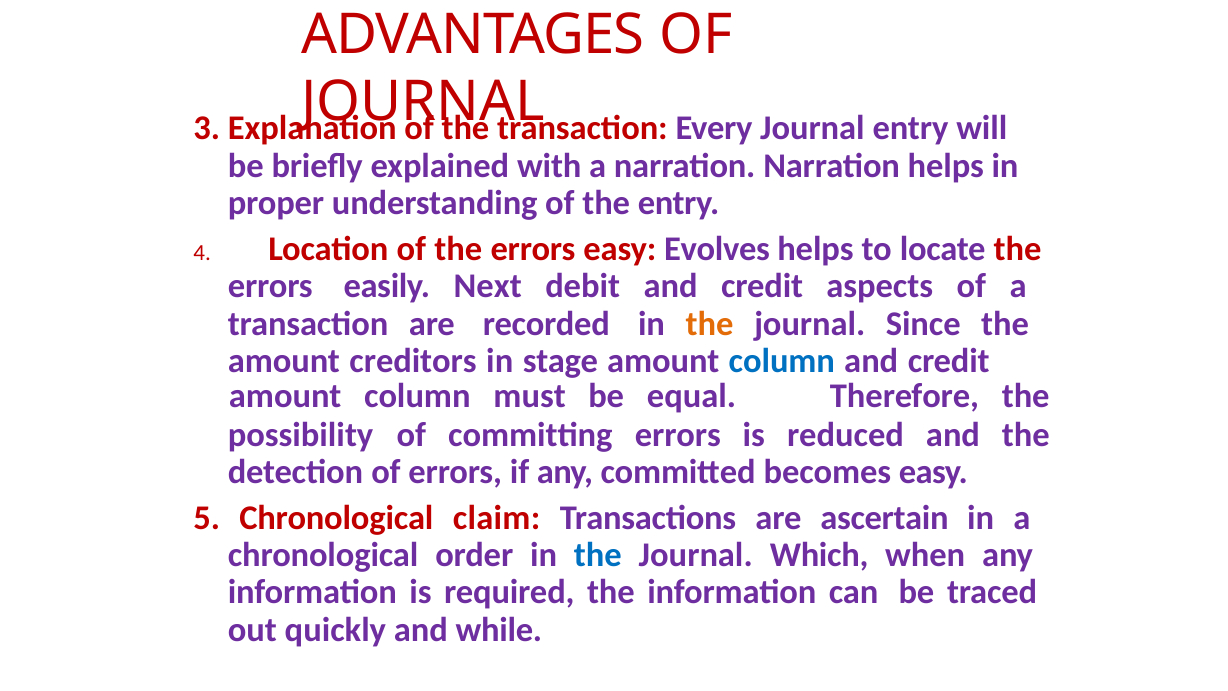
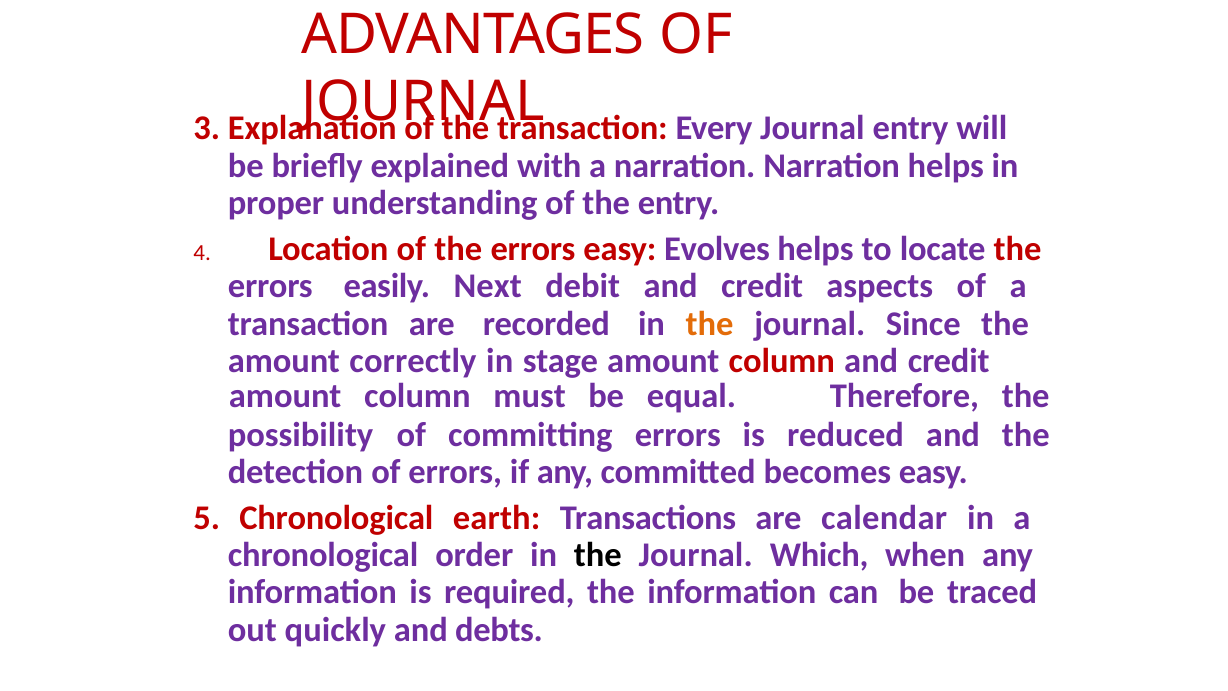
creditors: creditors -> correctly
column at (782, 361) colour: blue -> red
claim: claim -> earth
ascertain: ascertain -> calendar
the at (598, 555) colour: blue -> black
while: while -> debts
